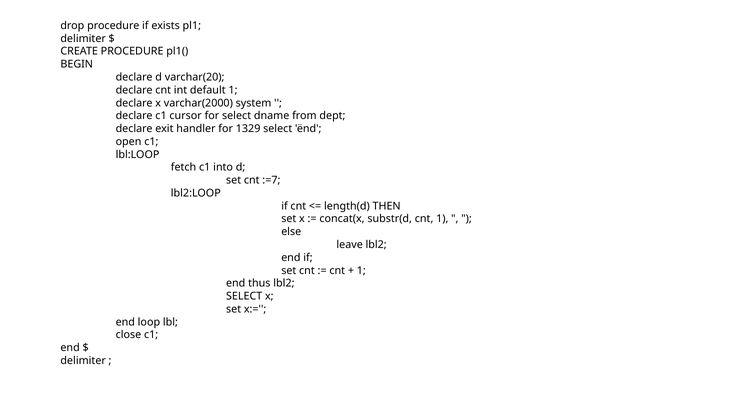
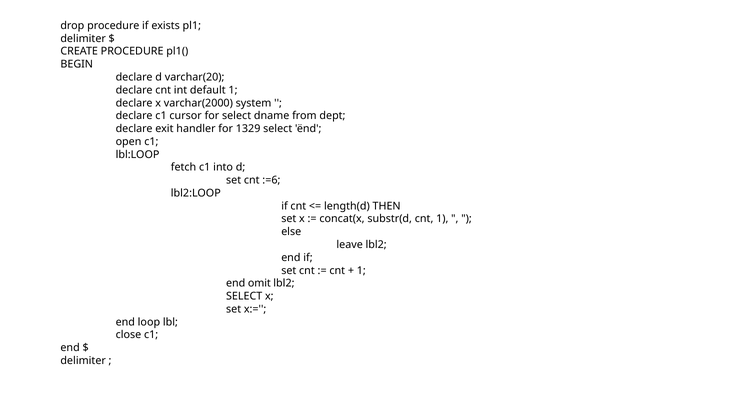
:=7: :=7 -> :=6
thus: thus -> omit
